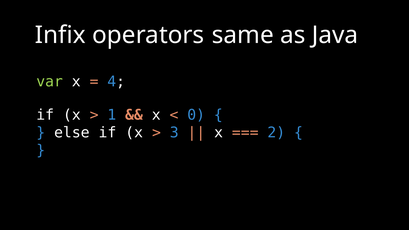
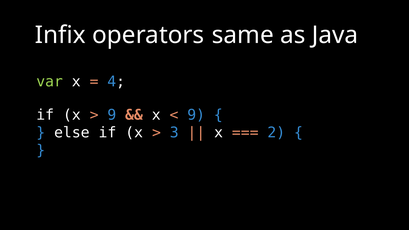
1 at (112, 115): 1 -> 9
0 at (196, 115): 0 -> 9
